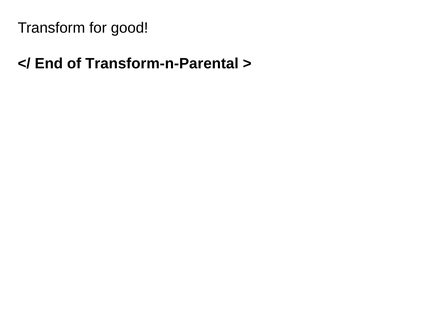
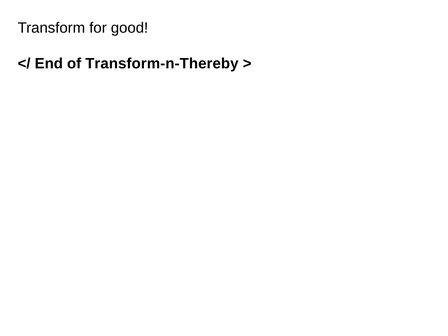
Transform-n-Parental: Transform-n-Parental -> Transform-n-Thereby
